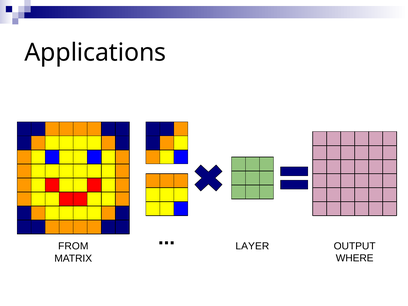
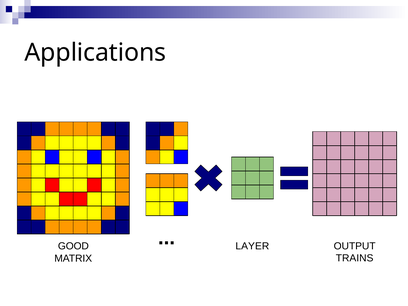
FROM: FROM -> GOOD
WHERE: WHERE -> TRAINS
